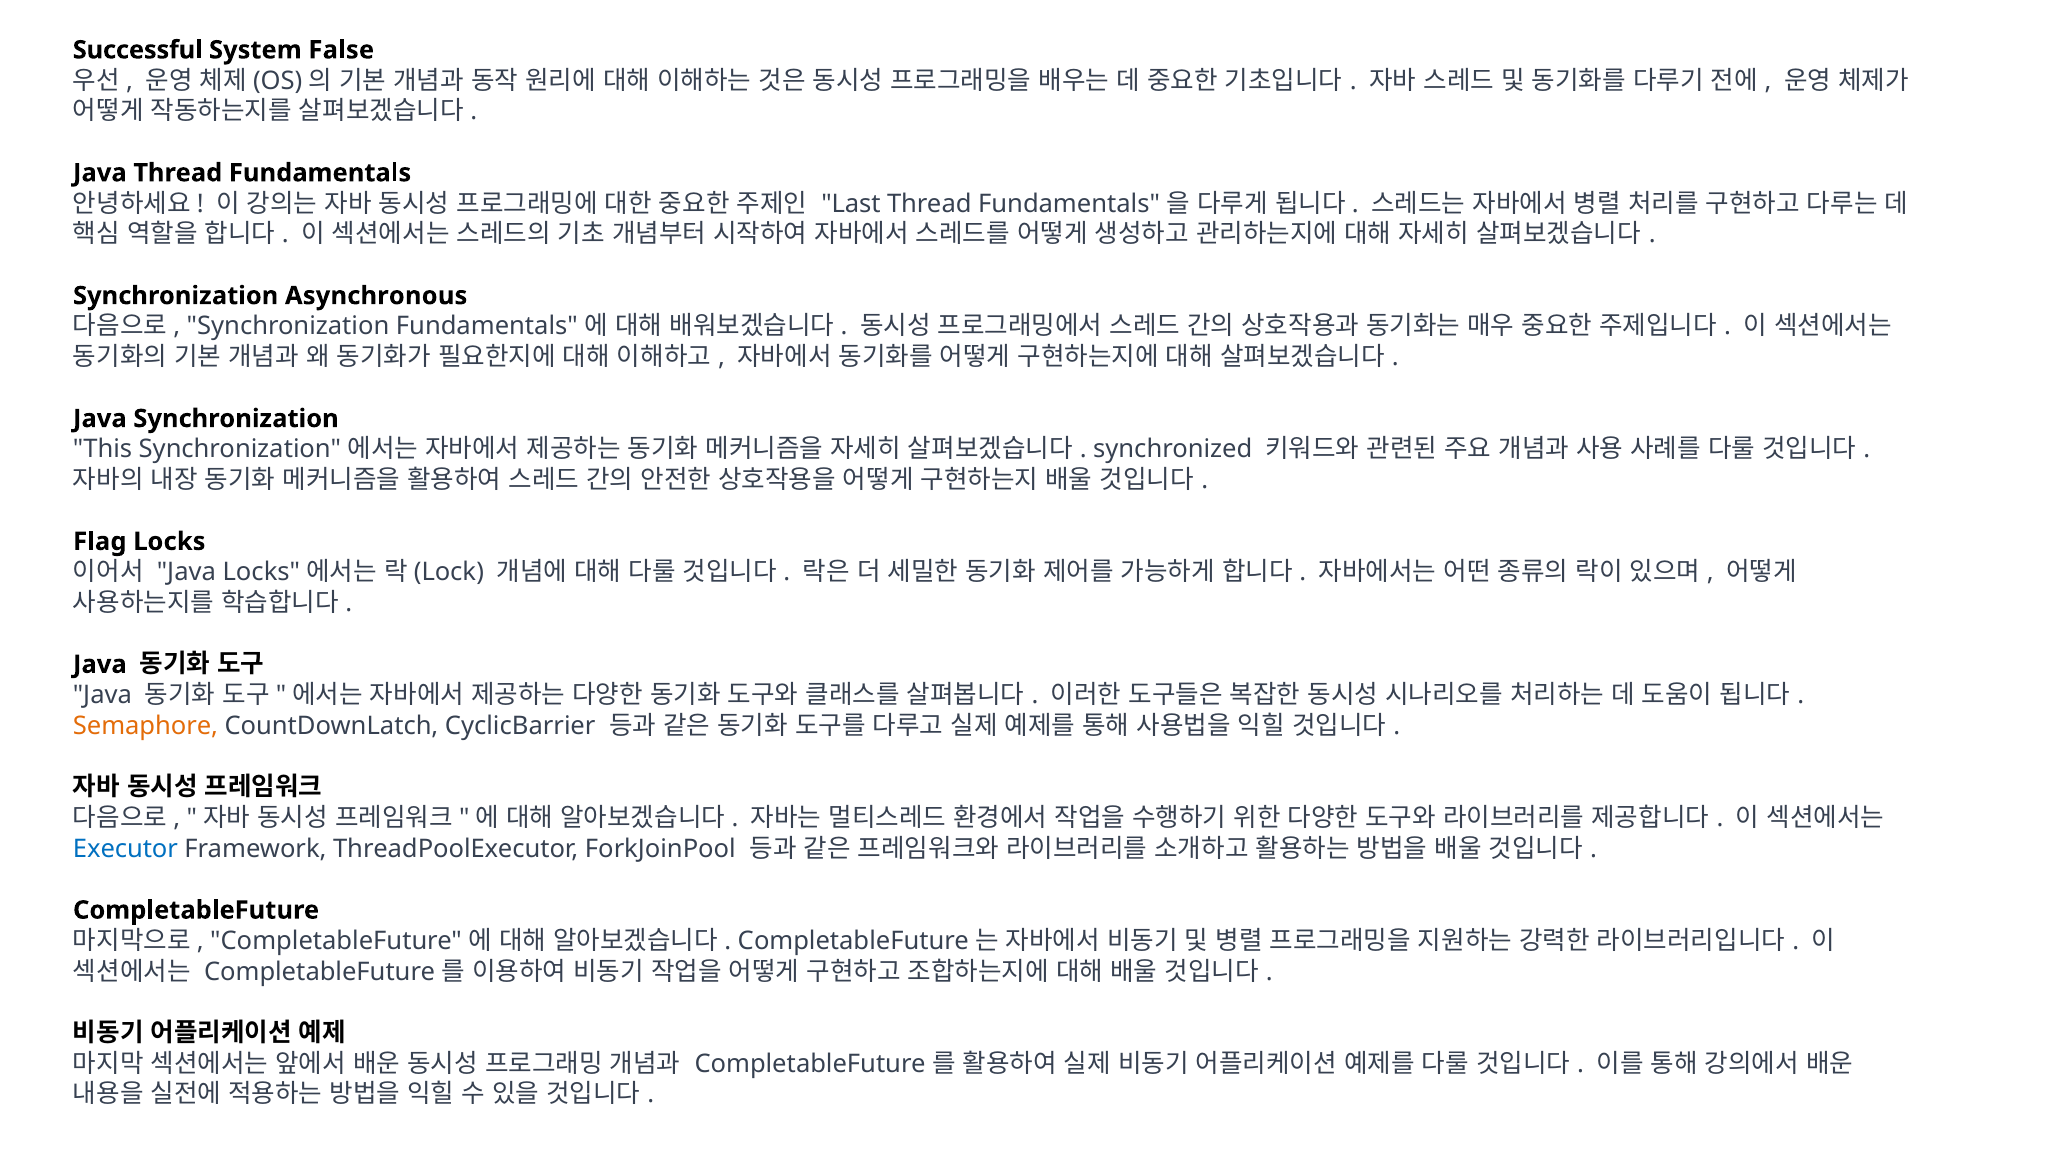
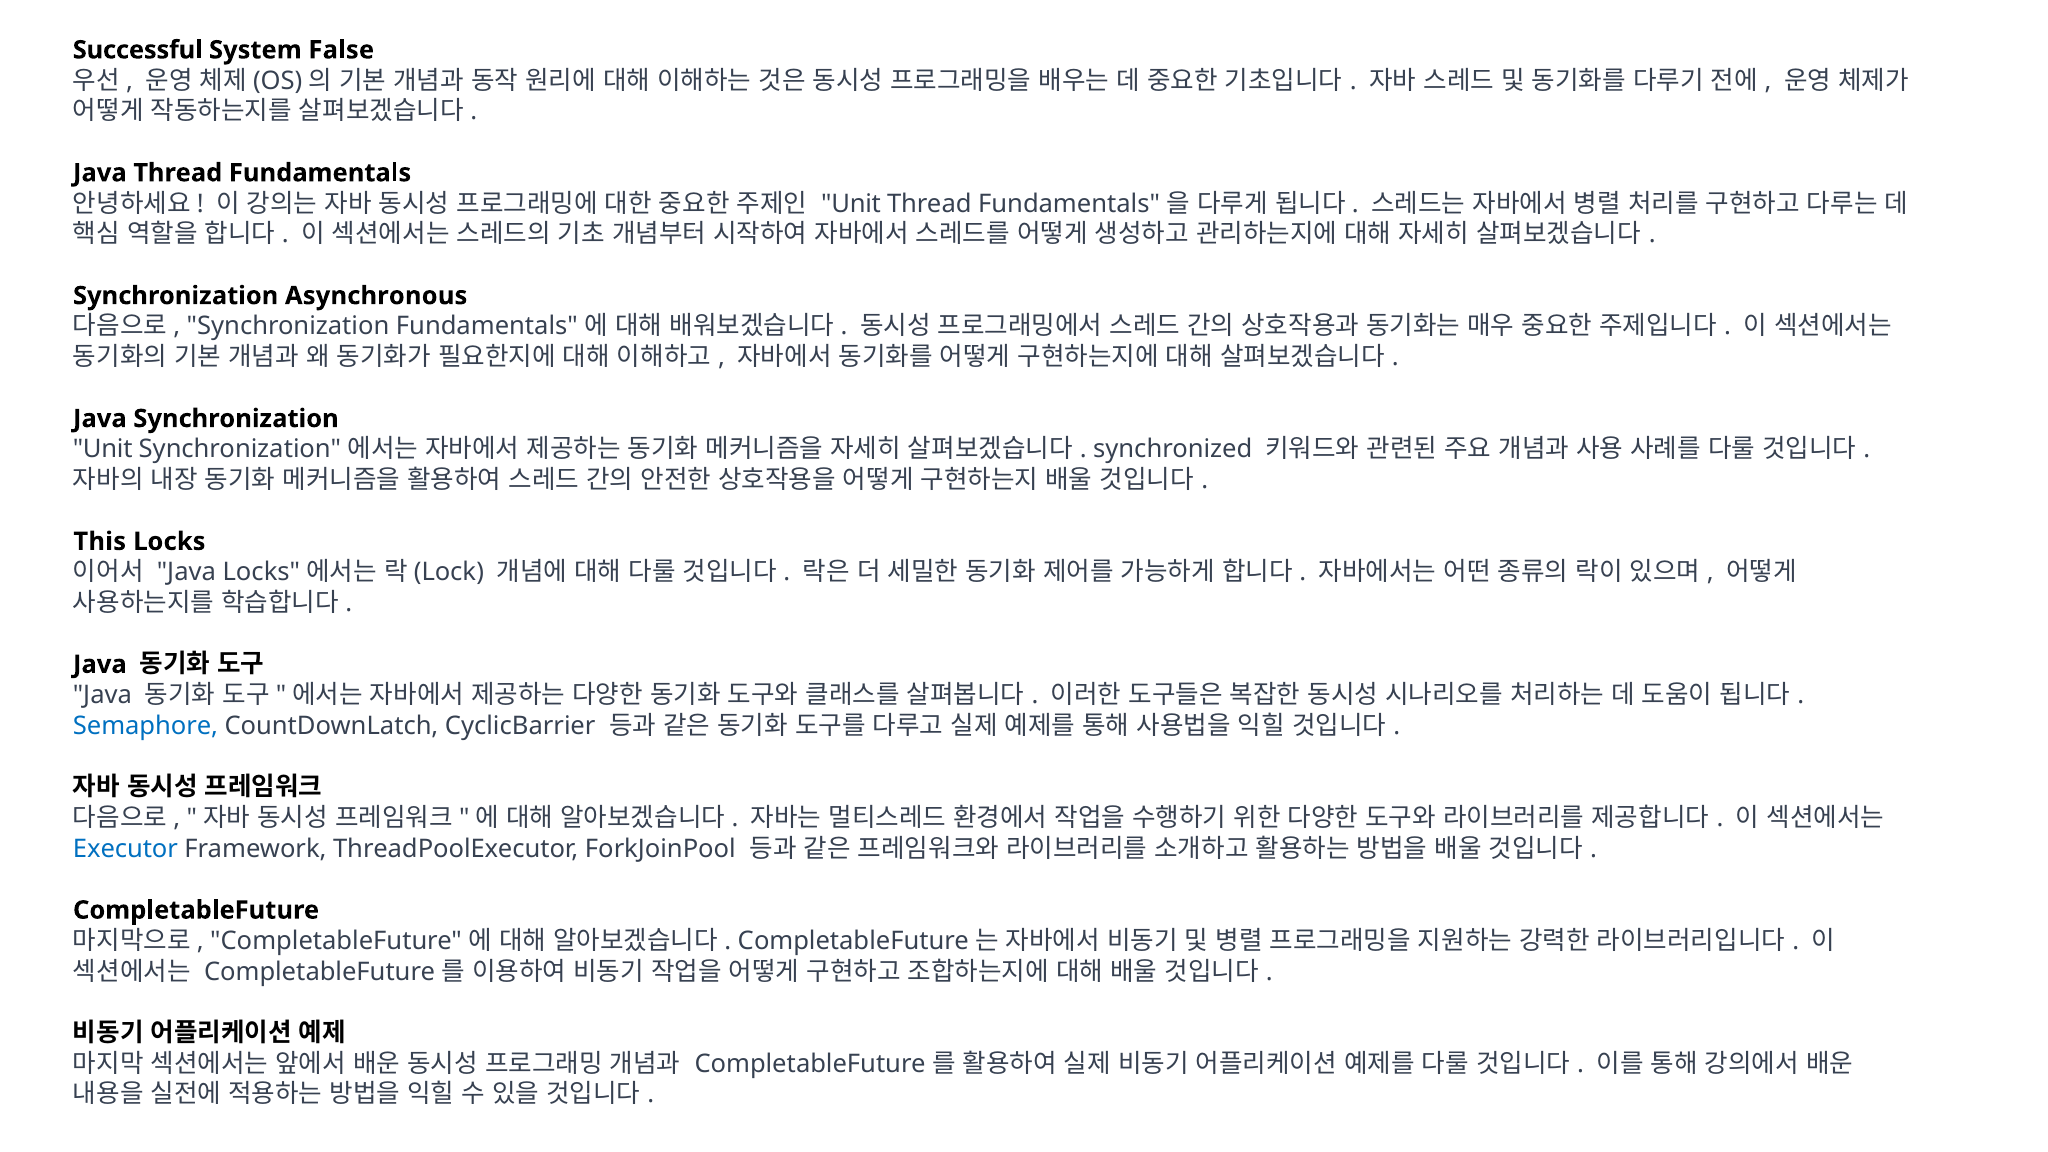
Last at (851, 204): Last -> Unit
This at (103, 449): This -> Unit
Flag: Flag -> This
Semaphore colour: orange -> blue
